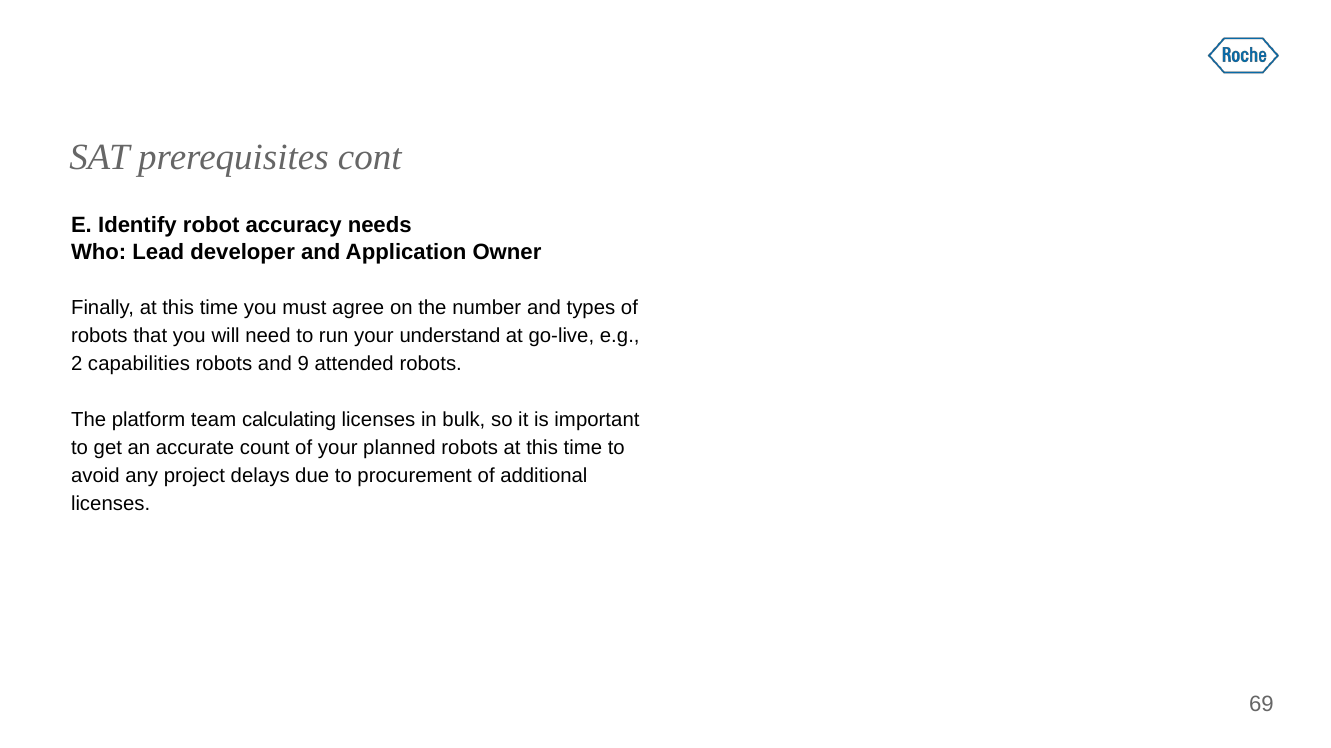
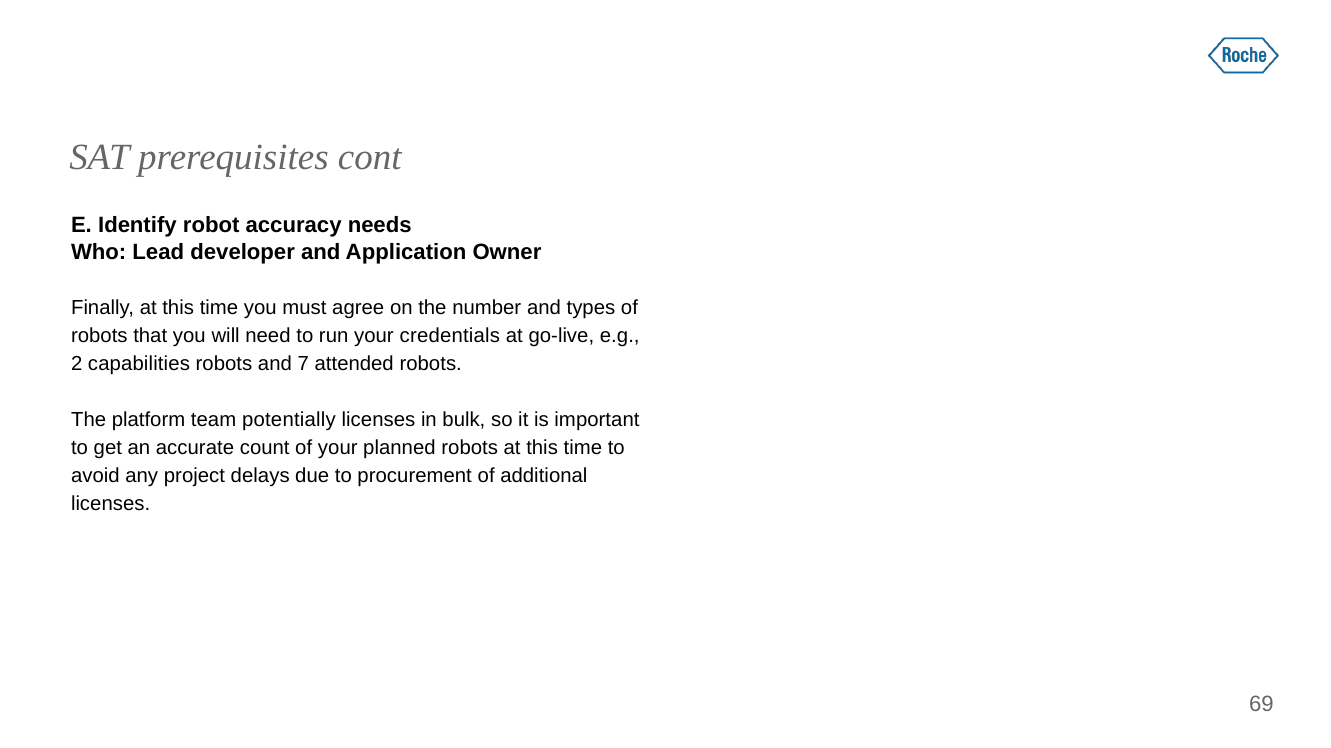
understand: understand -> credentials
9: 9 -> 7
calculating: calculating -> potentially
